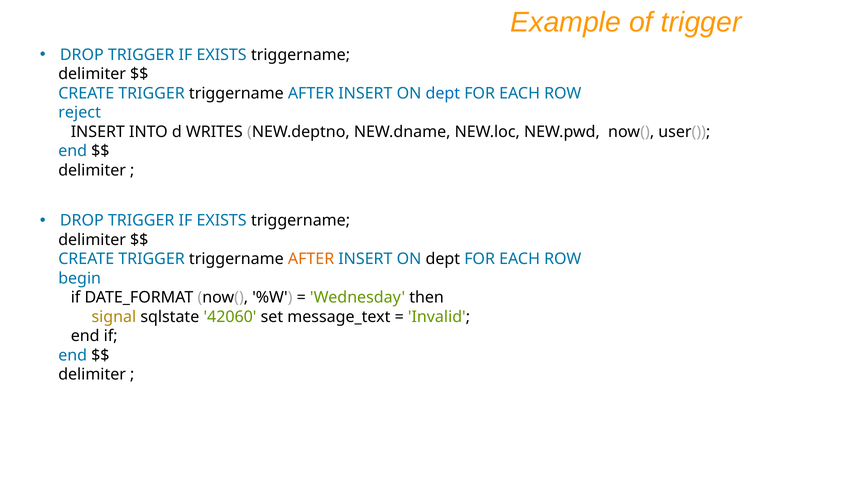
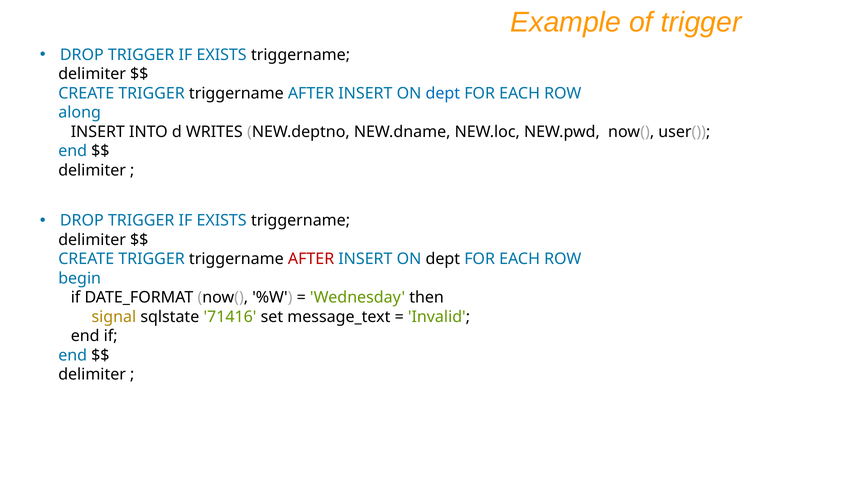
reject: reject -> along
AFTER at (311, 259) colour: orange -> red
42060: 42060 -> 71416
